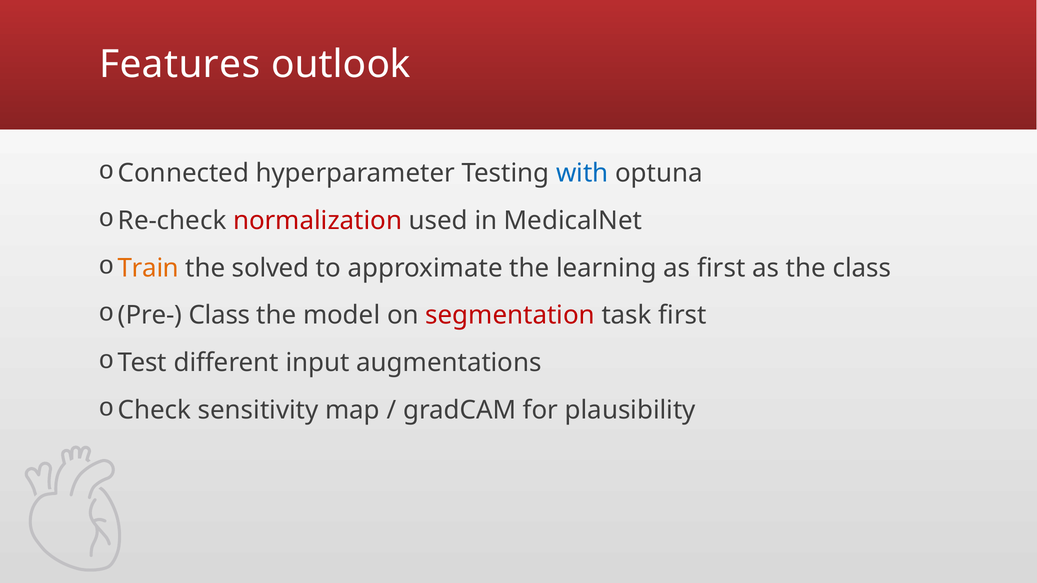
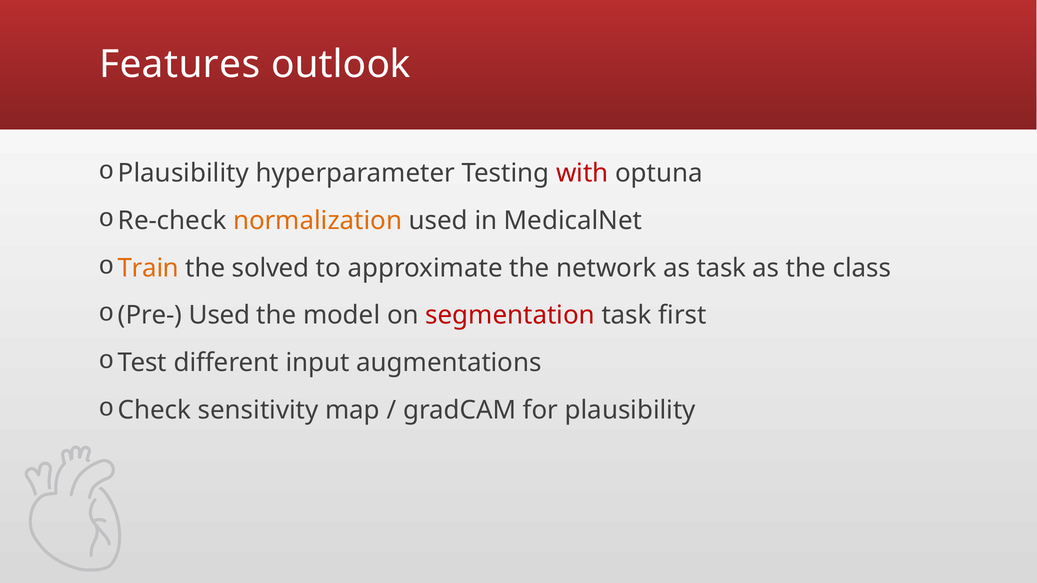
Connected at (183, 173): Connected -> Plausibility
with colour: blue -> red
normalization colour: red -> orange
learning: learning -> network
as first: first -> task
Pre- Class: Class -> Used
